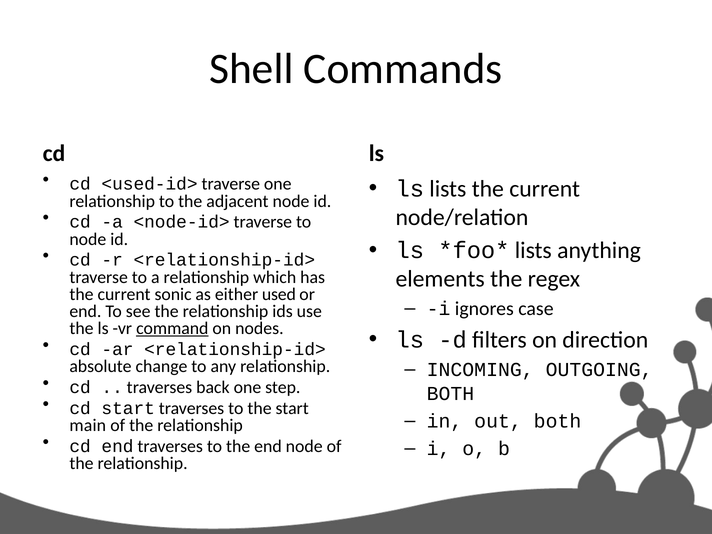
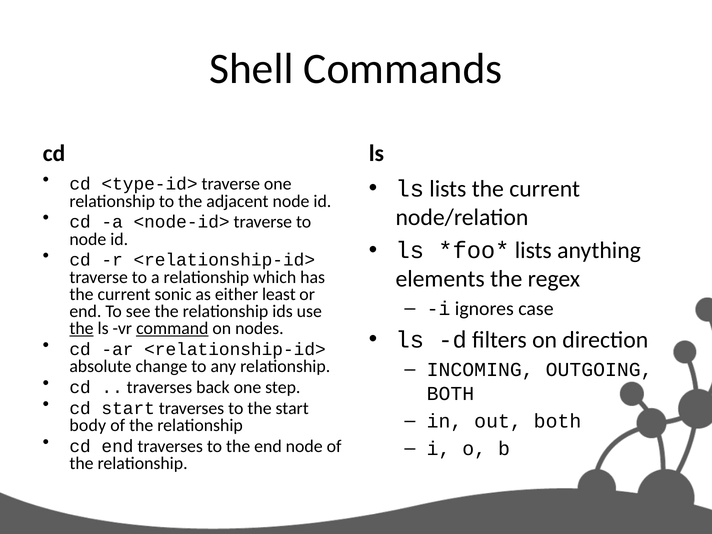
<used-id>: <used-id> -> <type-id>
used: used -> least
the at (82, 328) underline: none -> present
main: main -> body
